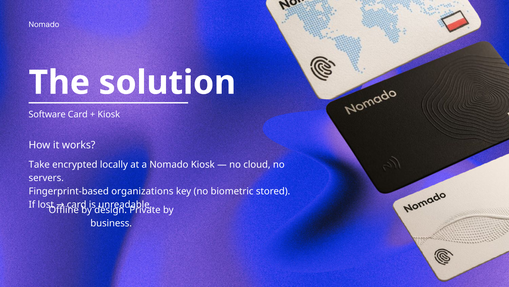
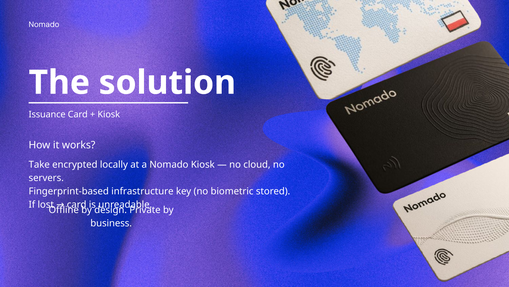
Software: Software -> Issuance
organizations: organizations -> infrastructure
